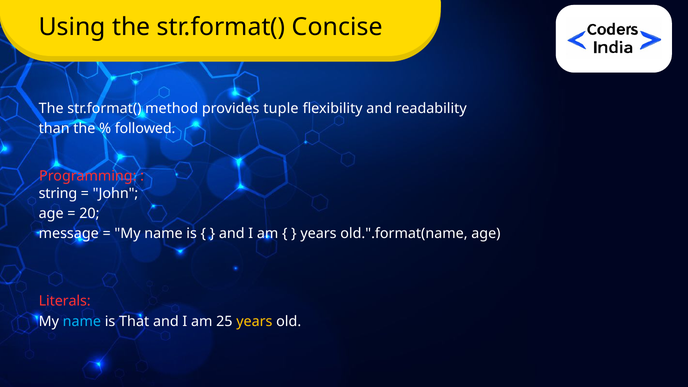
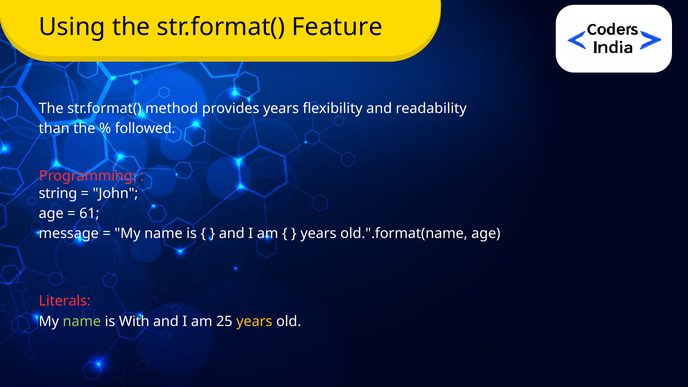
Concise: Concise -> Feature
provides tuple: tuple -> years
20: 20 -> 61
name at (82, 321) colour: light blue -> light green
That: That -> With
